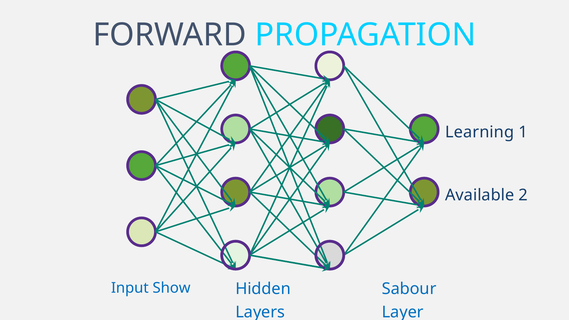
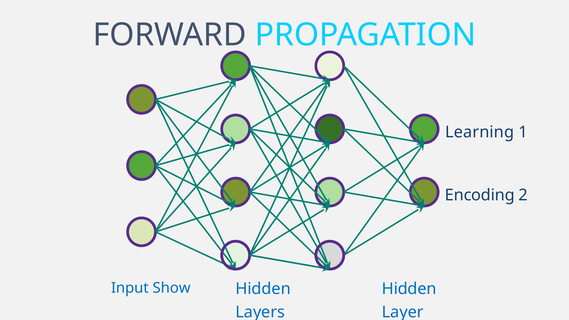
Available: Available -> Encoding
Sabour at (409, 289): Sabour -> Hidden
